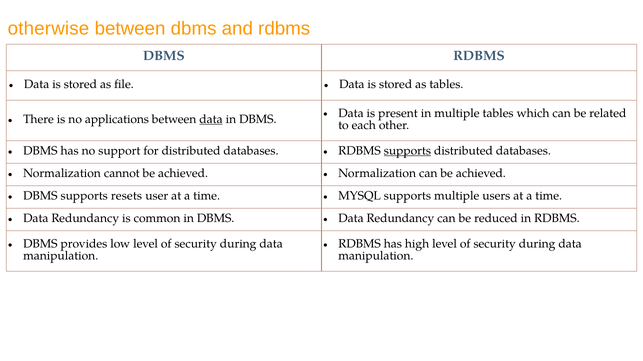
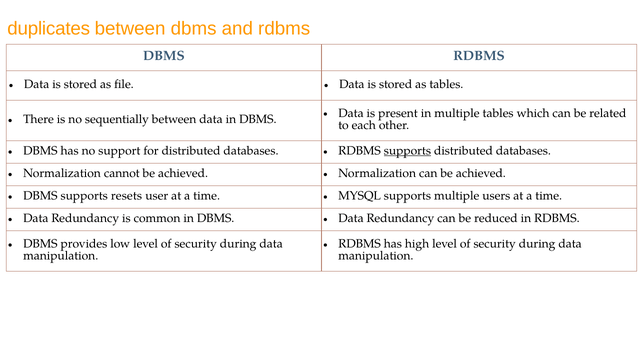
otherwise: otherwise -> duplicates
applications: applications -> sequentially
data at (211, 119) underline: present -> none
